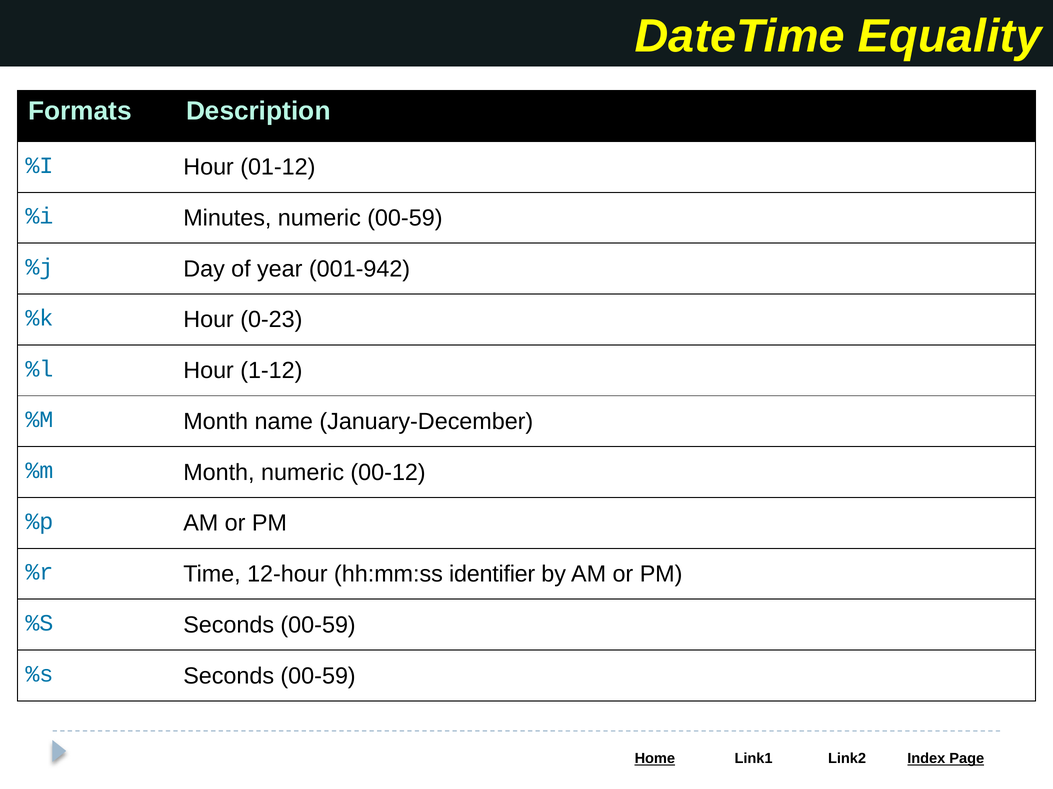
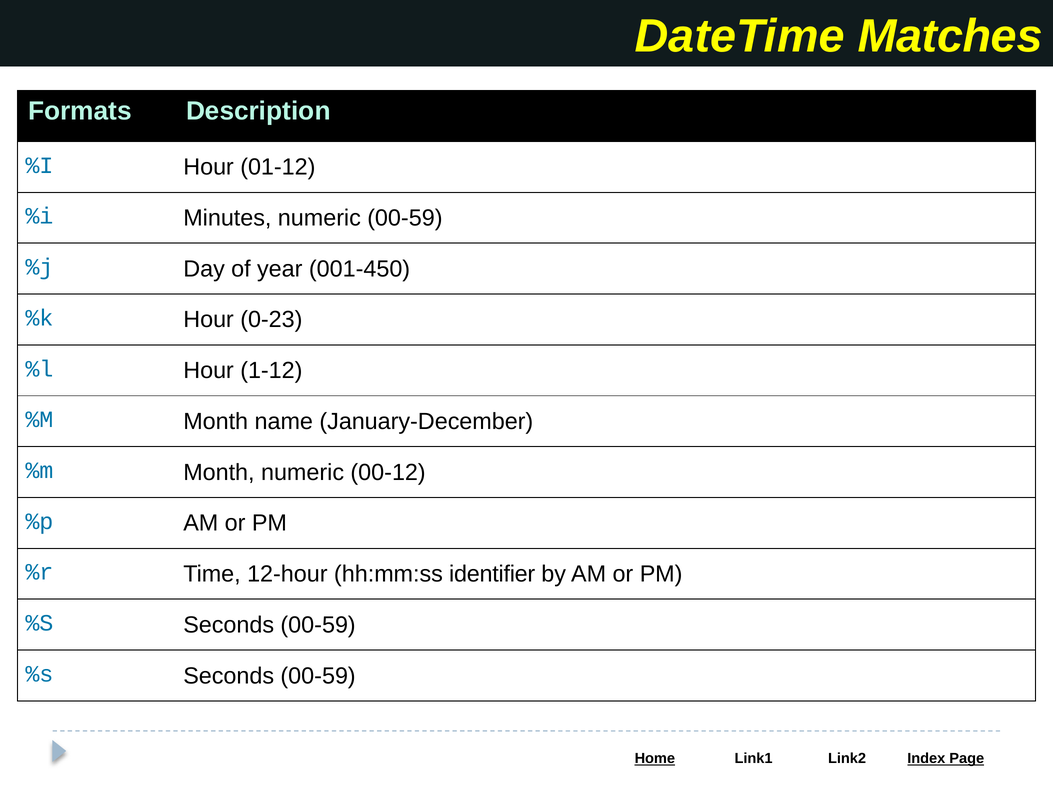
Equality: Equality -> Matches
001-942: 001-942 -> 001-450
